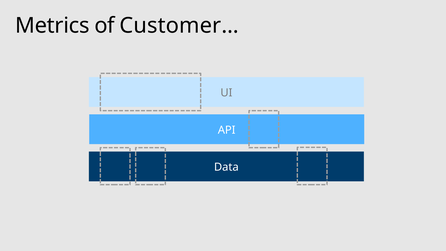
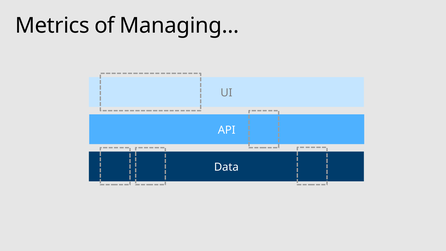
Customer…: Customer… -> Managing…
